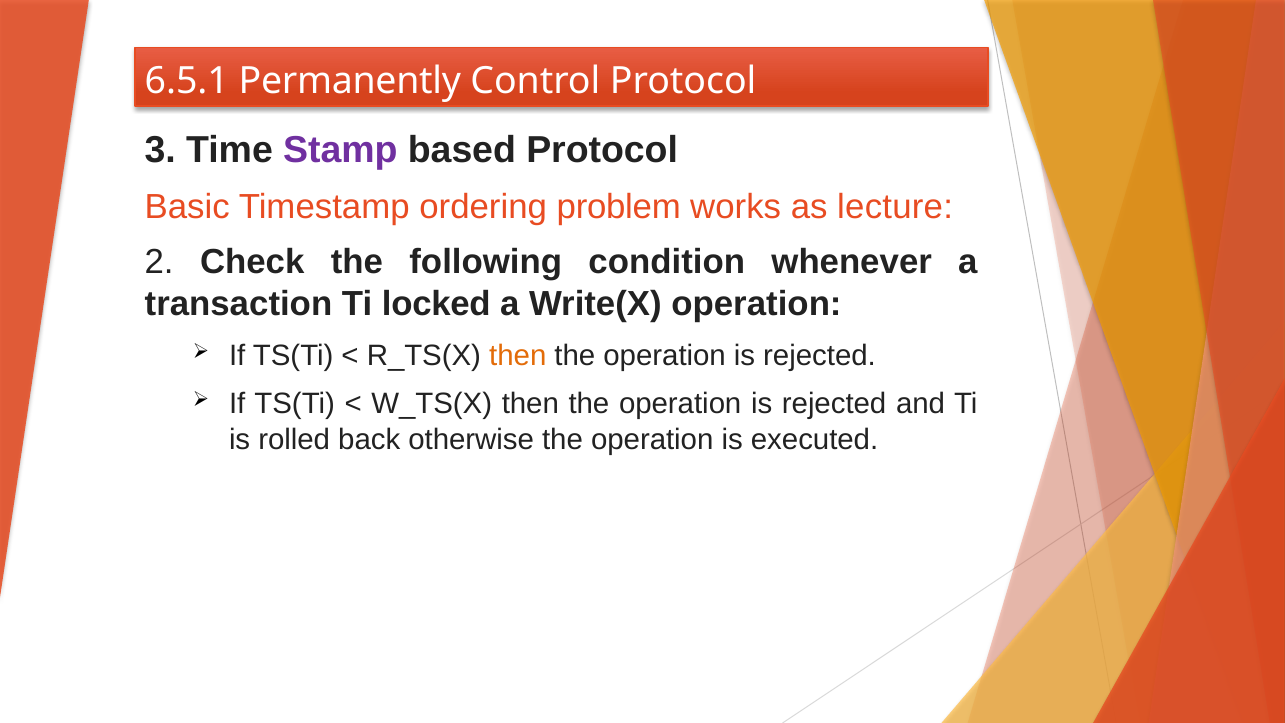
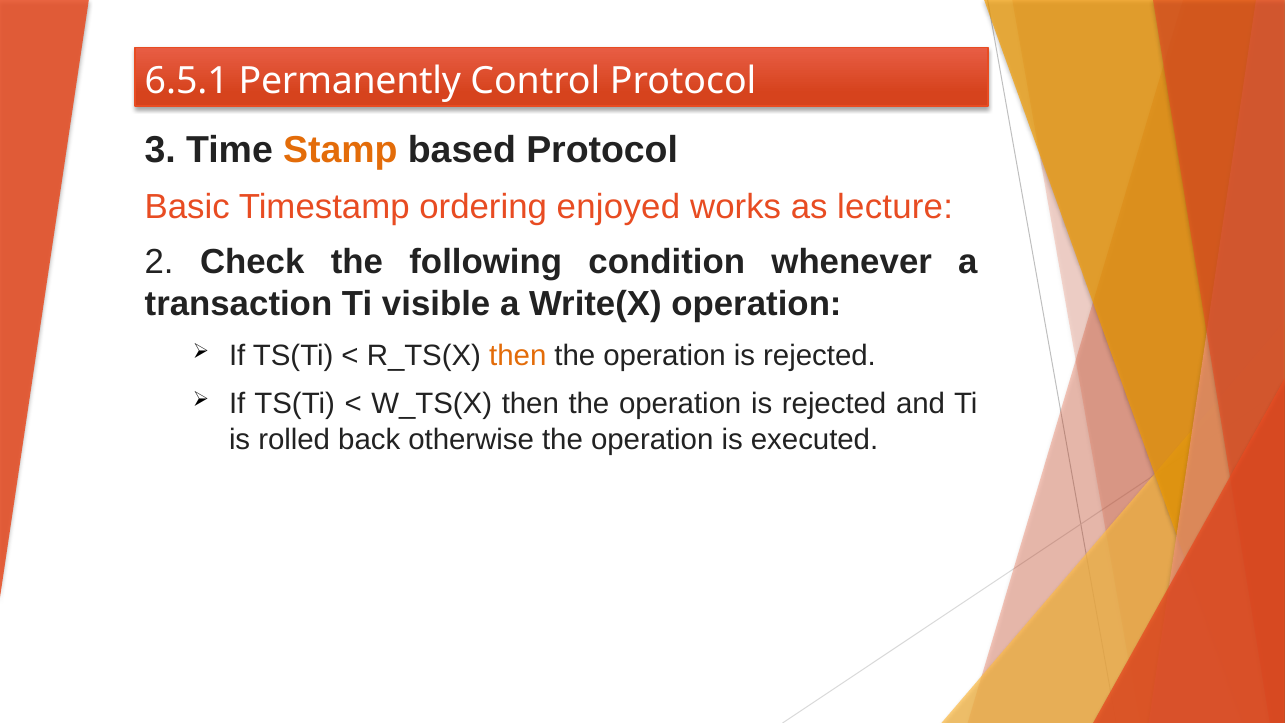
Stamp colour: purple -> orange
problem: problem -> enjoyed
locked: locked -> visible
